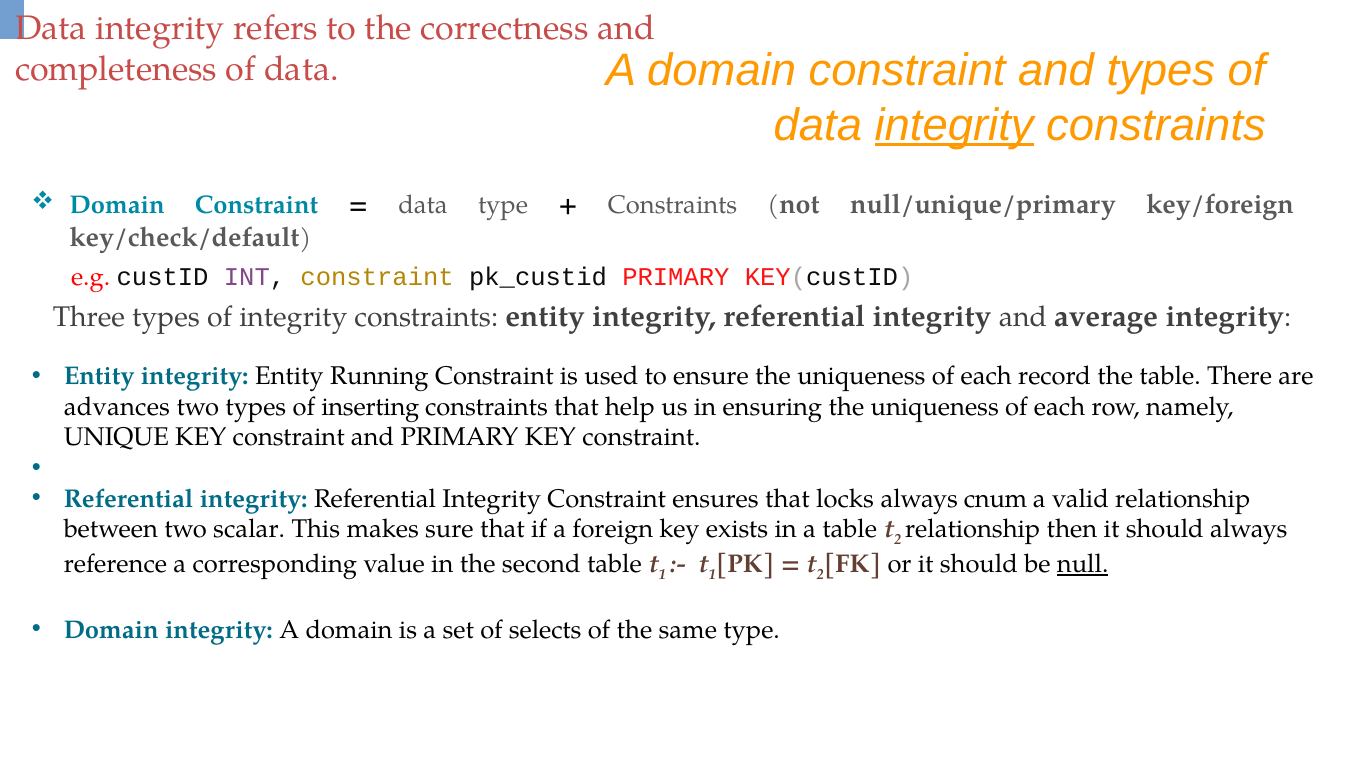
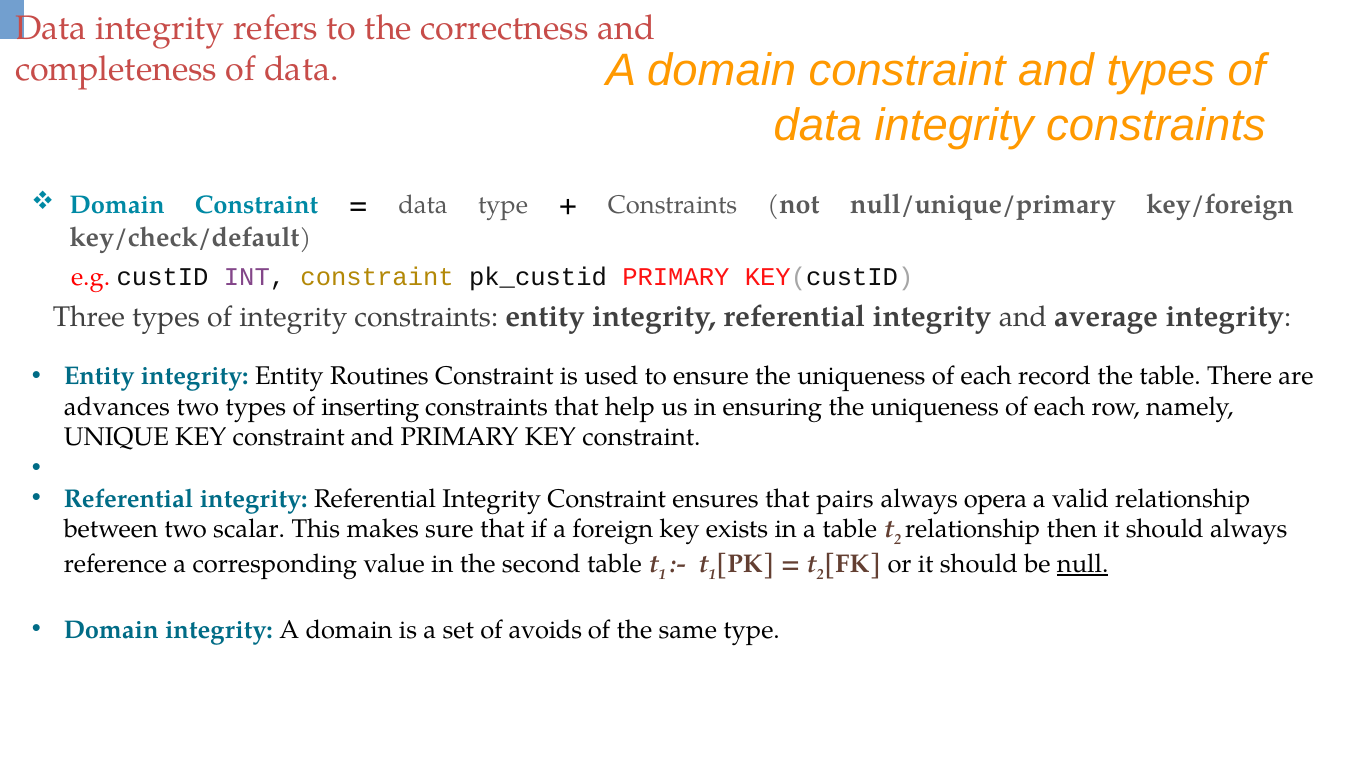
integrity at (954, 125) underline: present -> none
Running: Running -> Routines
locks: locks -> pairs
cnum: cnum -> opera
selects: selects -> avoids
